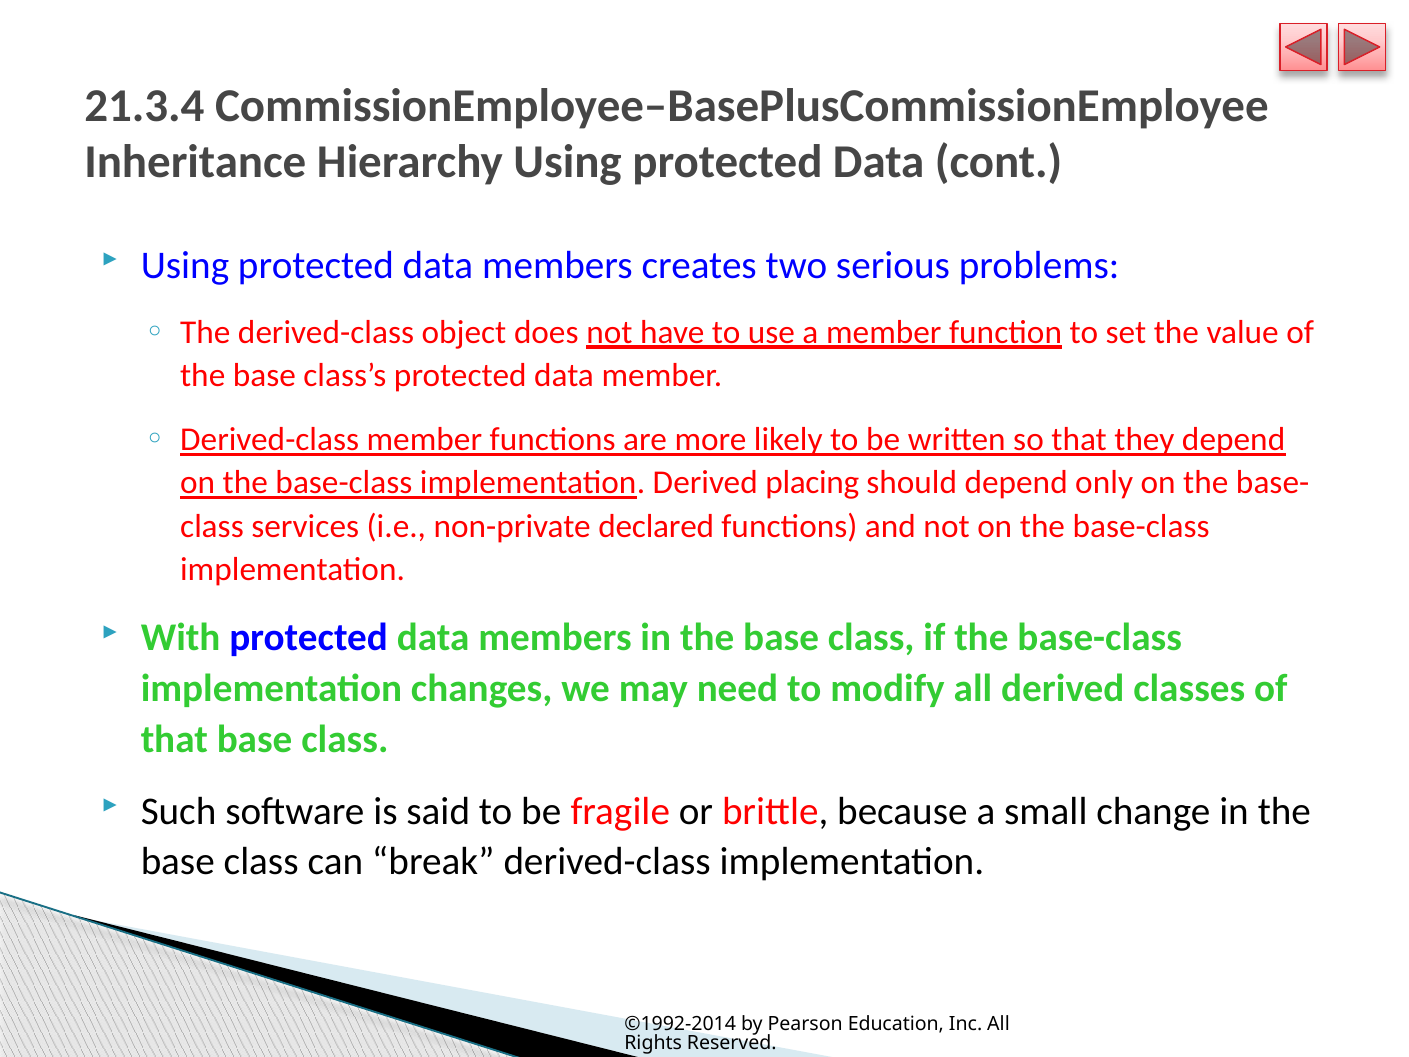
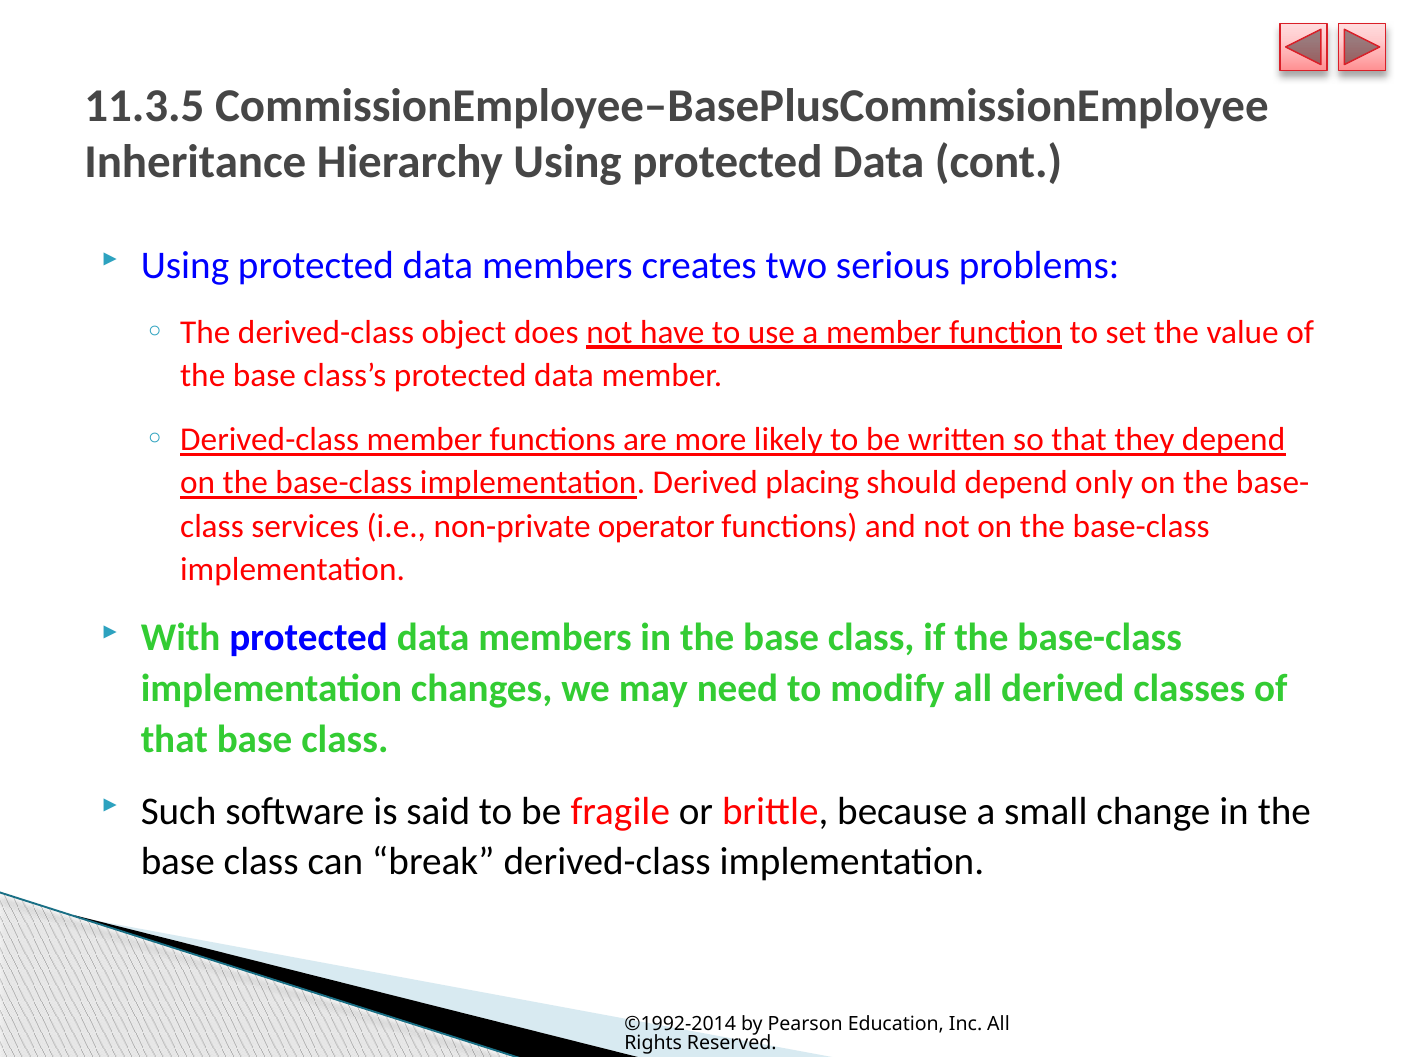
21.3.4: 21.3.4 -> 11.3.5
declared: declared -> operator
